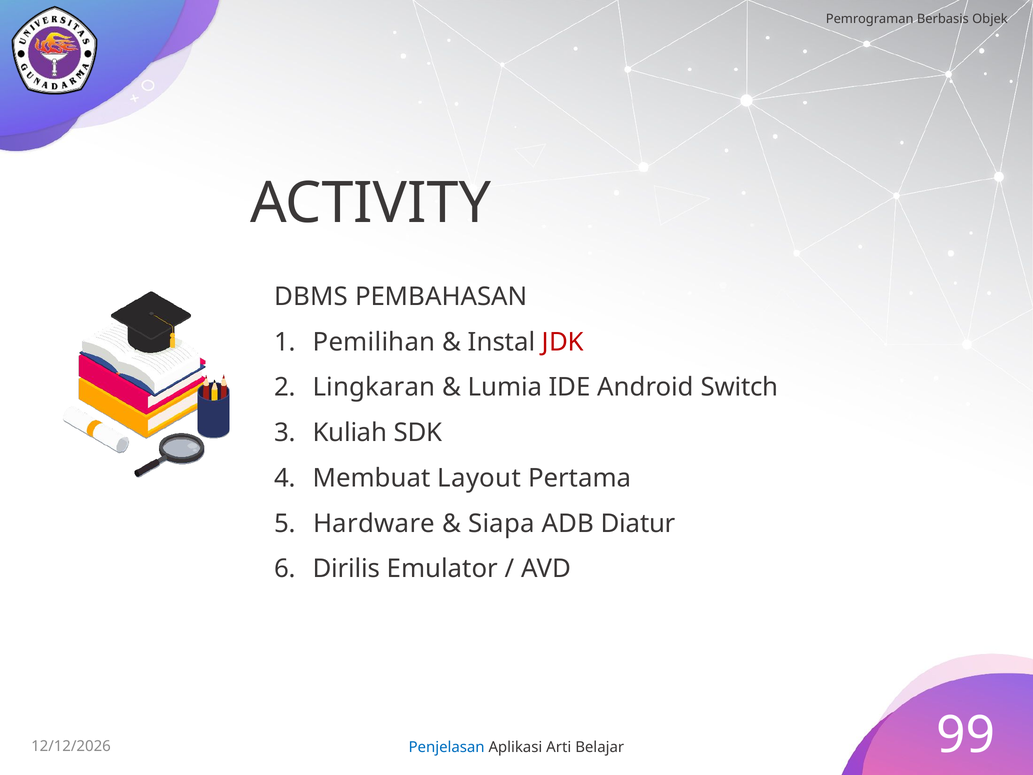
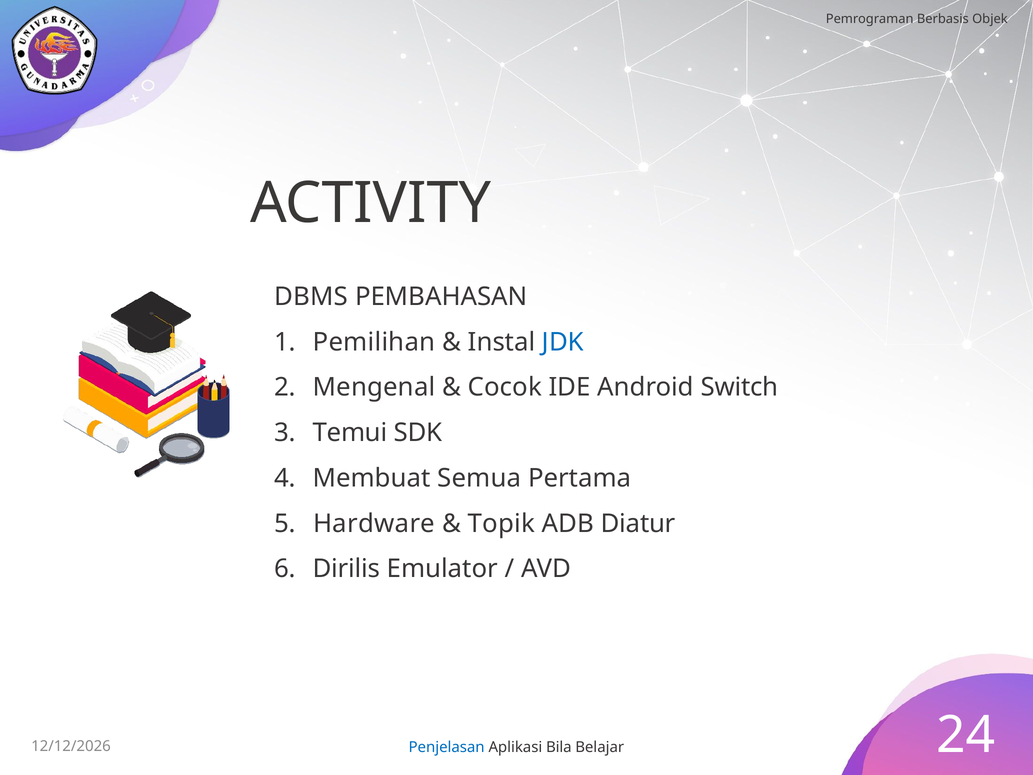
JDK colour: red -> blue
Lingkaran: Lingkaran -> Mengenal
Lumia: Lumia -> Cocok
Kuliah: Kuliah -> Temui
Layout: Layout -> Semua
Siapa: Siapa -> Topik
99: 99 -> 24
Arti: Arti -> Bila
